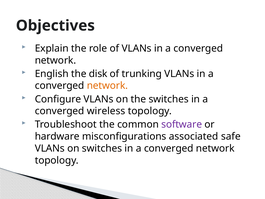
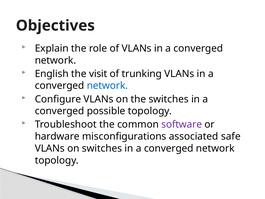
disk: disk -> visit
network at (107, 86) colour: orange -> blue
wireless: wireless -> possible
